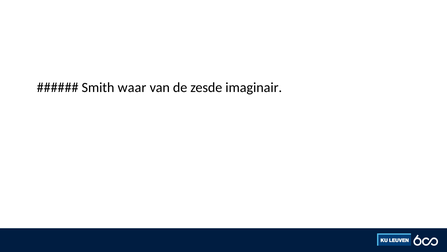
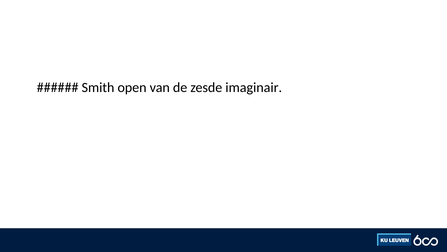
waar: waar -> open
